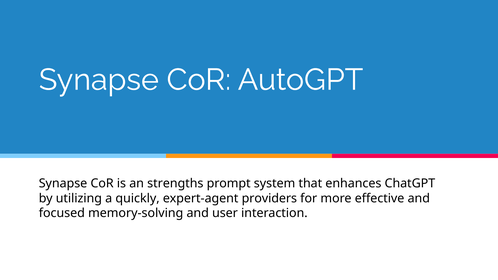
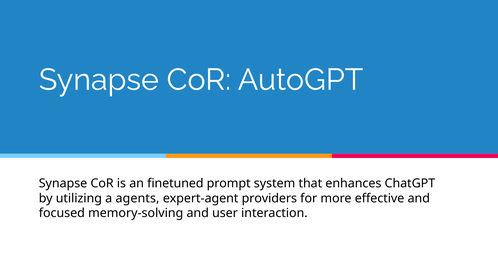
strengths: strengths -> finetuned
quickly: quickly -> agents
